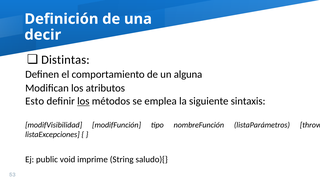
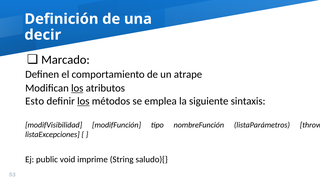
Distintas: Distintas -> Marcado
alguna: alguna -> atrape
los at (77, 88) underline: none -> present
